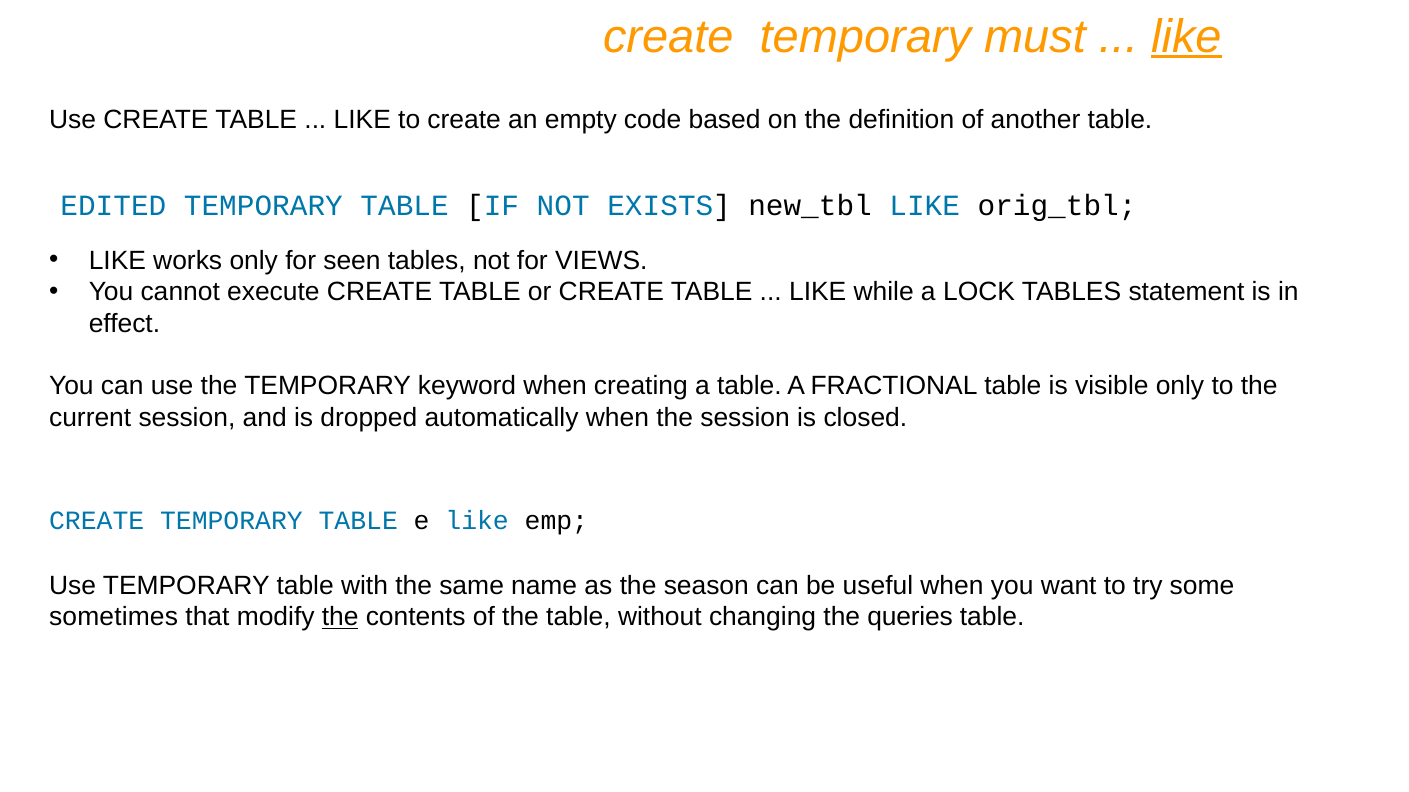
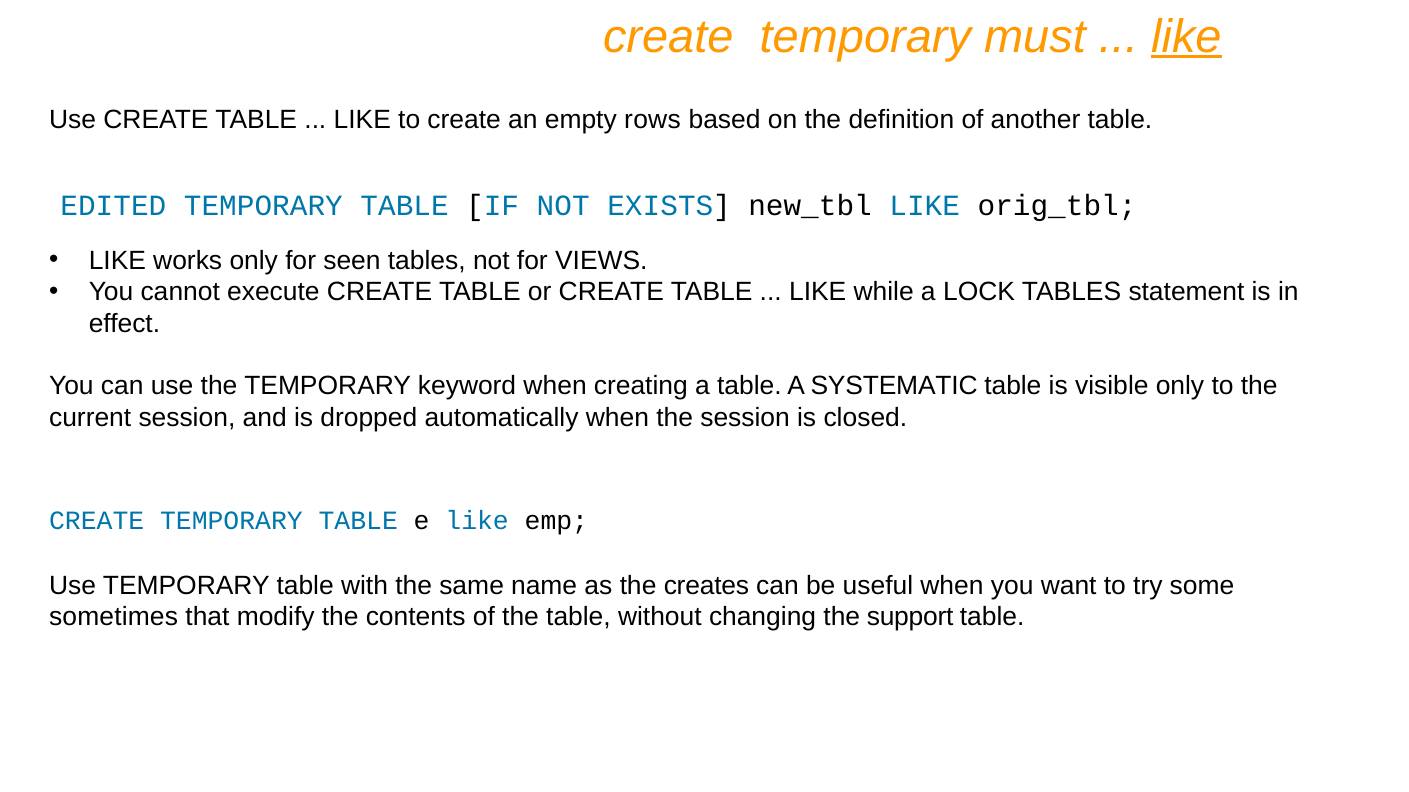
code: code -> rows
FRACTIONAL: FRACTIONAL -> SYSTEMATIC
season: season -> creates
the at (340, 617) underline: present -> none
queries: queries -> support
